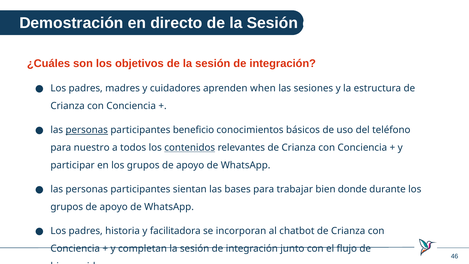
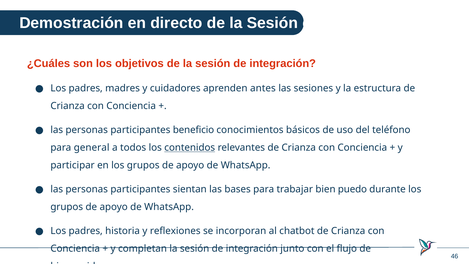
when: when -> antes
personas at (87, 130) underline: present -> none
nuestro: nuestro -> general
donde: donde -> puedo
facilitadora: facilitadora -> reflexiones
